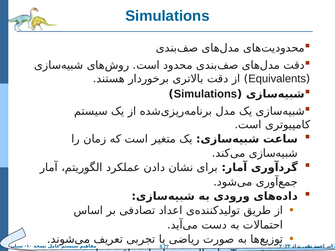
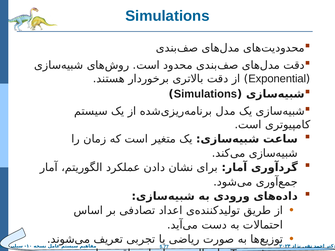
Equivalents: Equivalents -> Exponential
